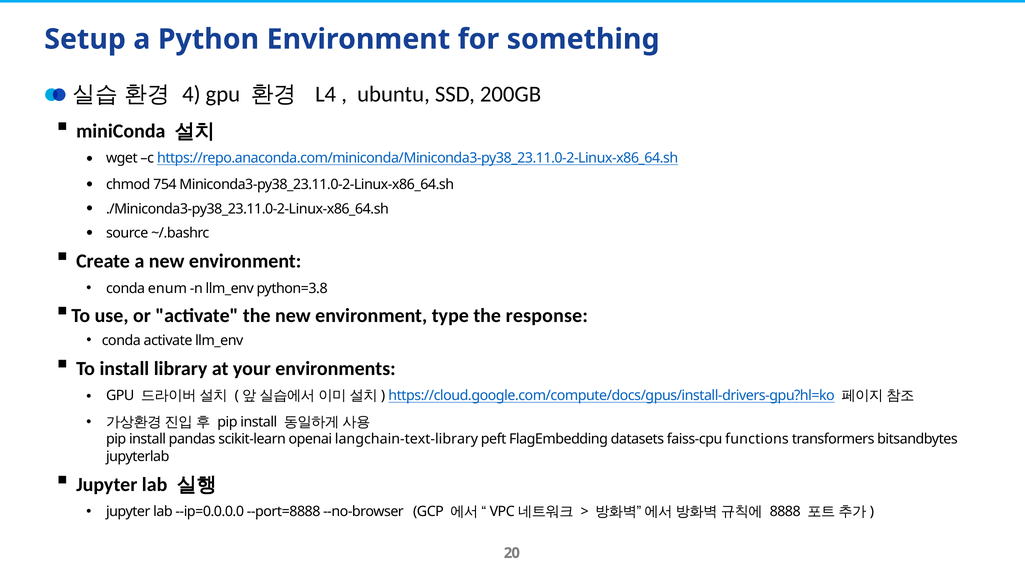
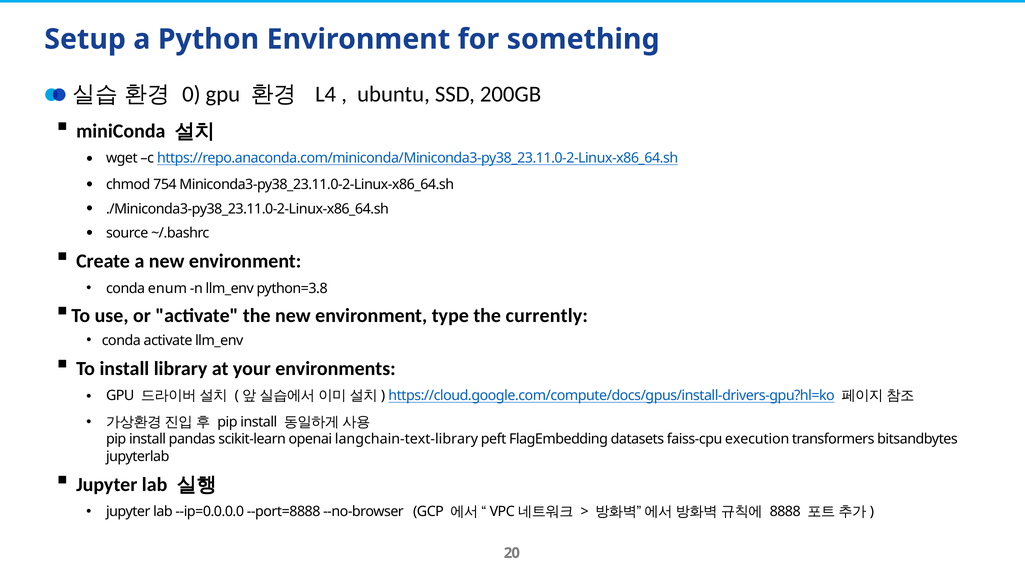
4: 4 -> 0
response: response -> currently
functions: functions -> execution
